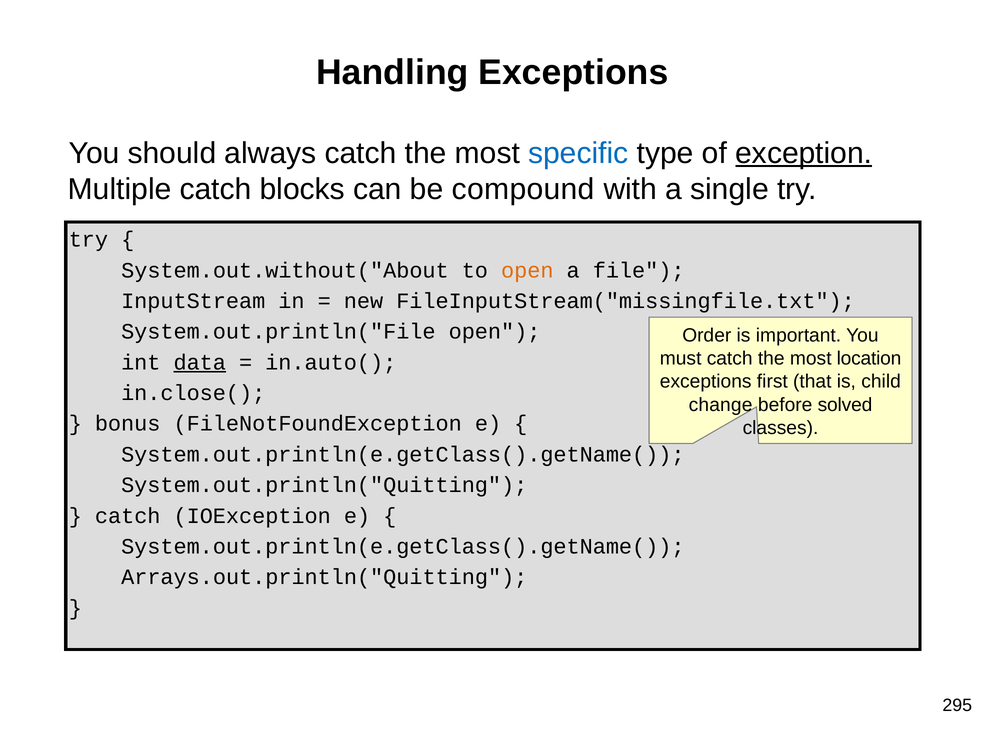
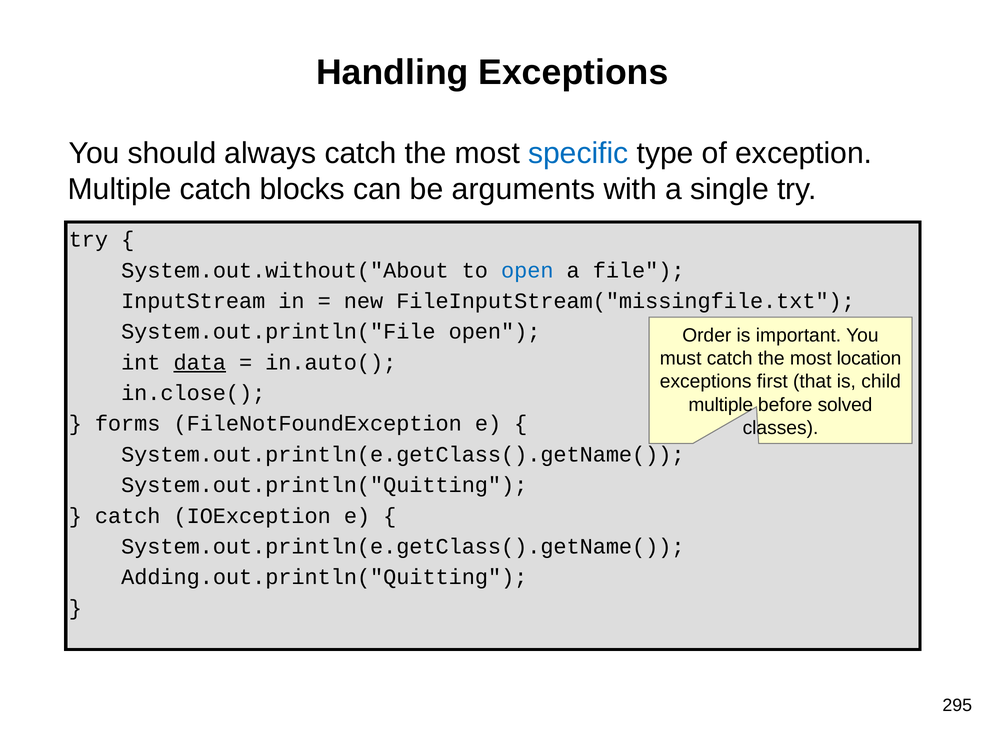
exception underline: present -> none
compound: compound -> arguments
open at (527, 270) colour: orange -> blue
change at (721, 404): change -> multiple
bonus: bonus -> forms
Arrays.out.println("Quitting: Arrays.out.println("Quitting -> Adding.out.println("Quitting
